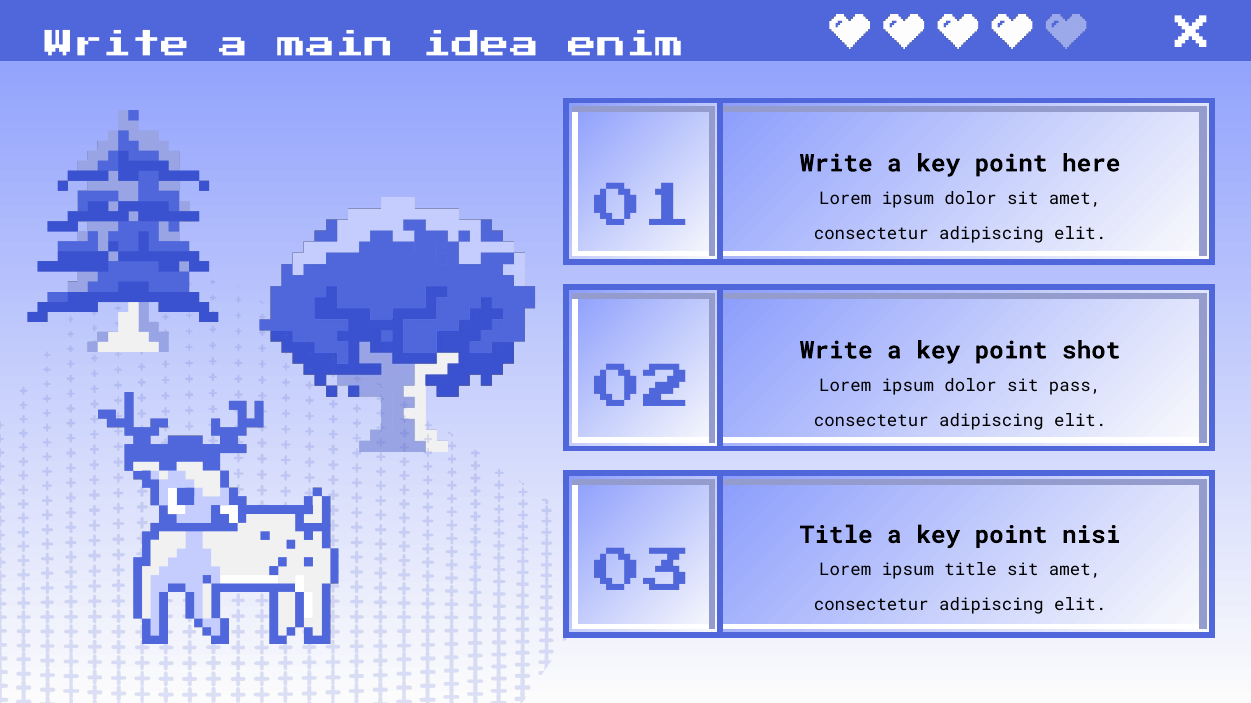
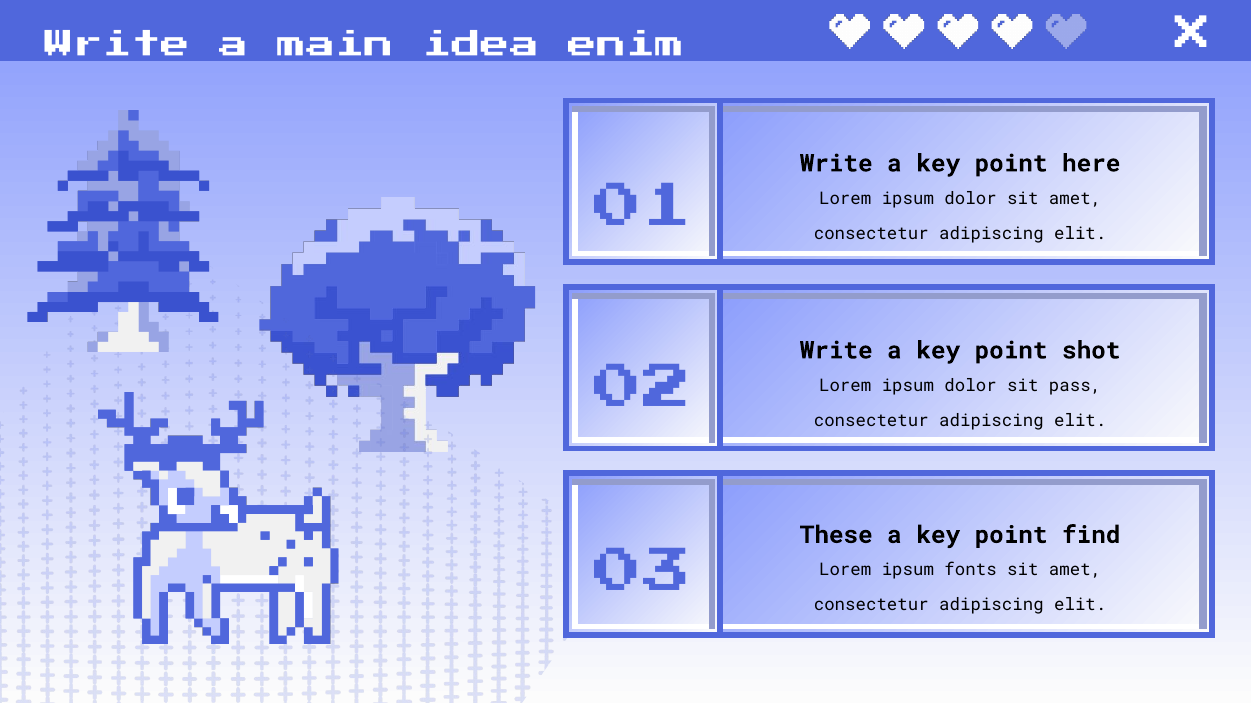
Title at (836, 535): Title -> These
nisi: nisi -> find
ipsum title: title -> fonts
